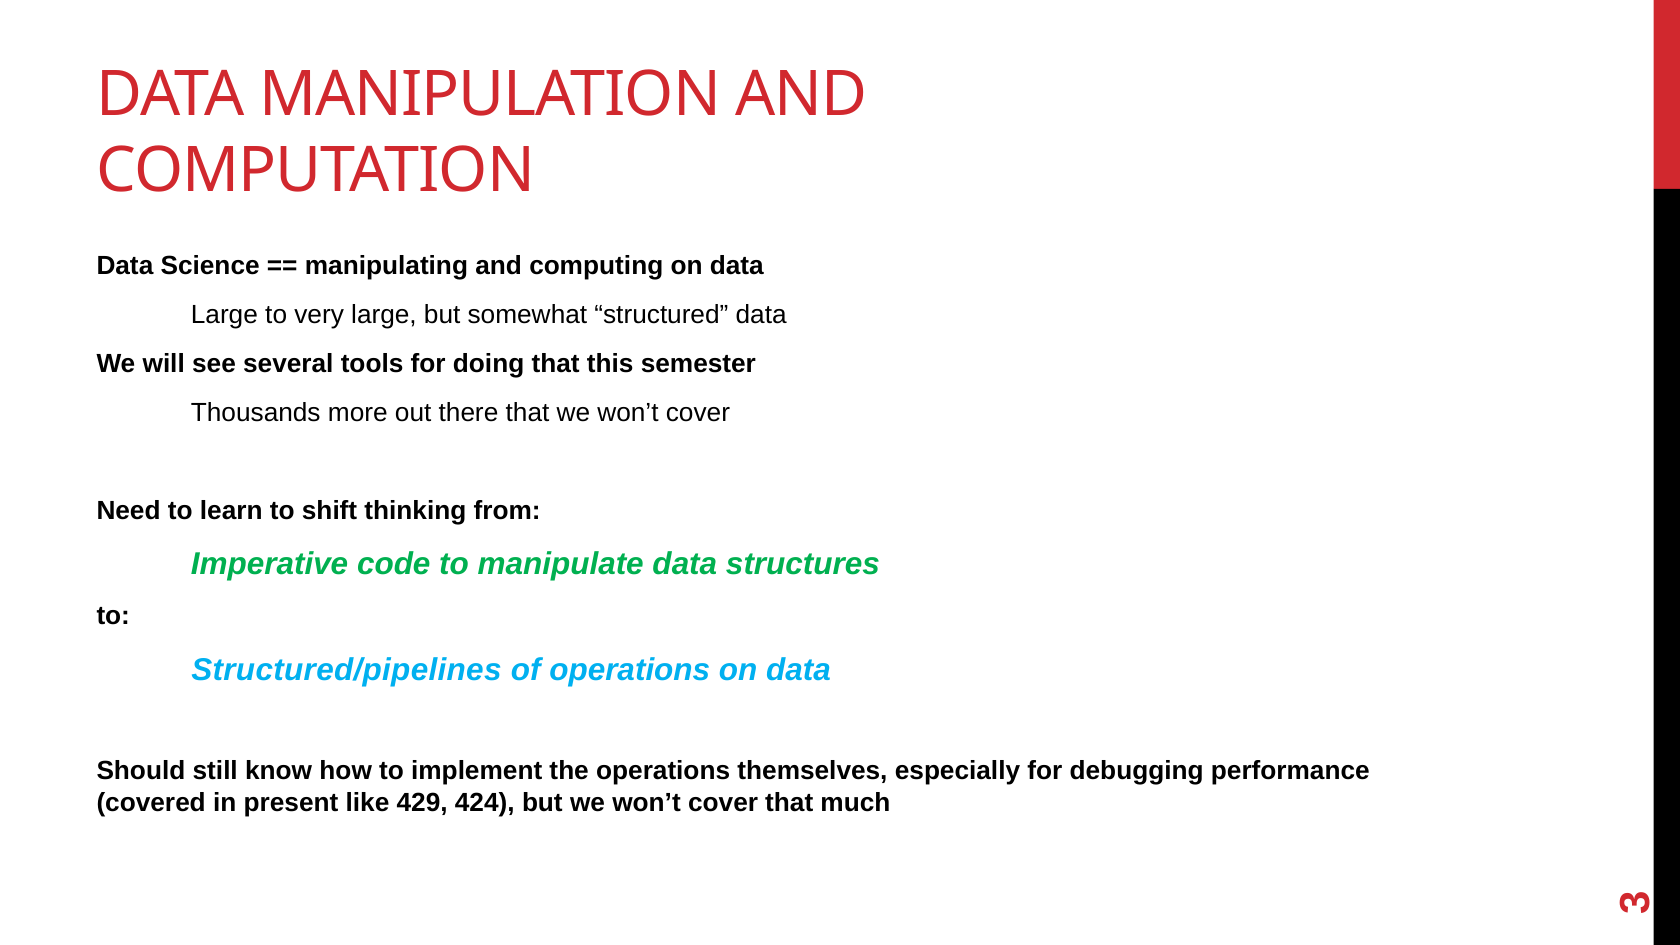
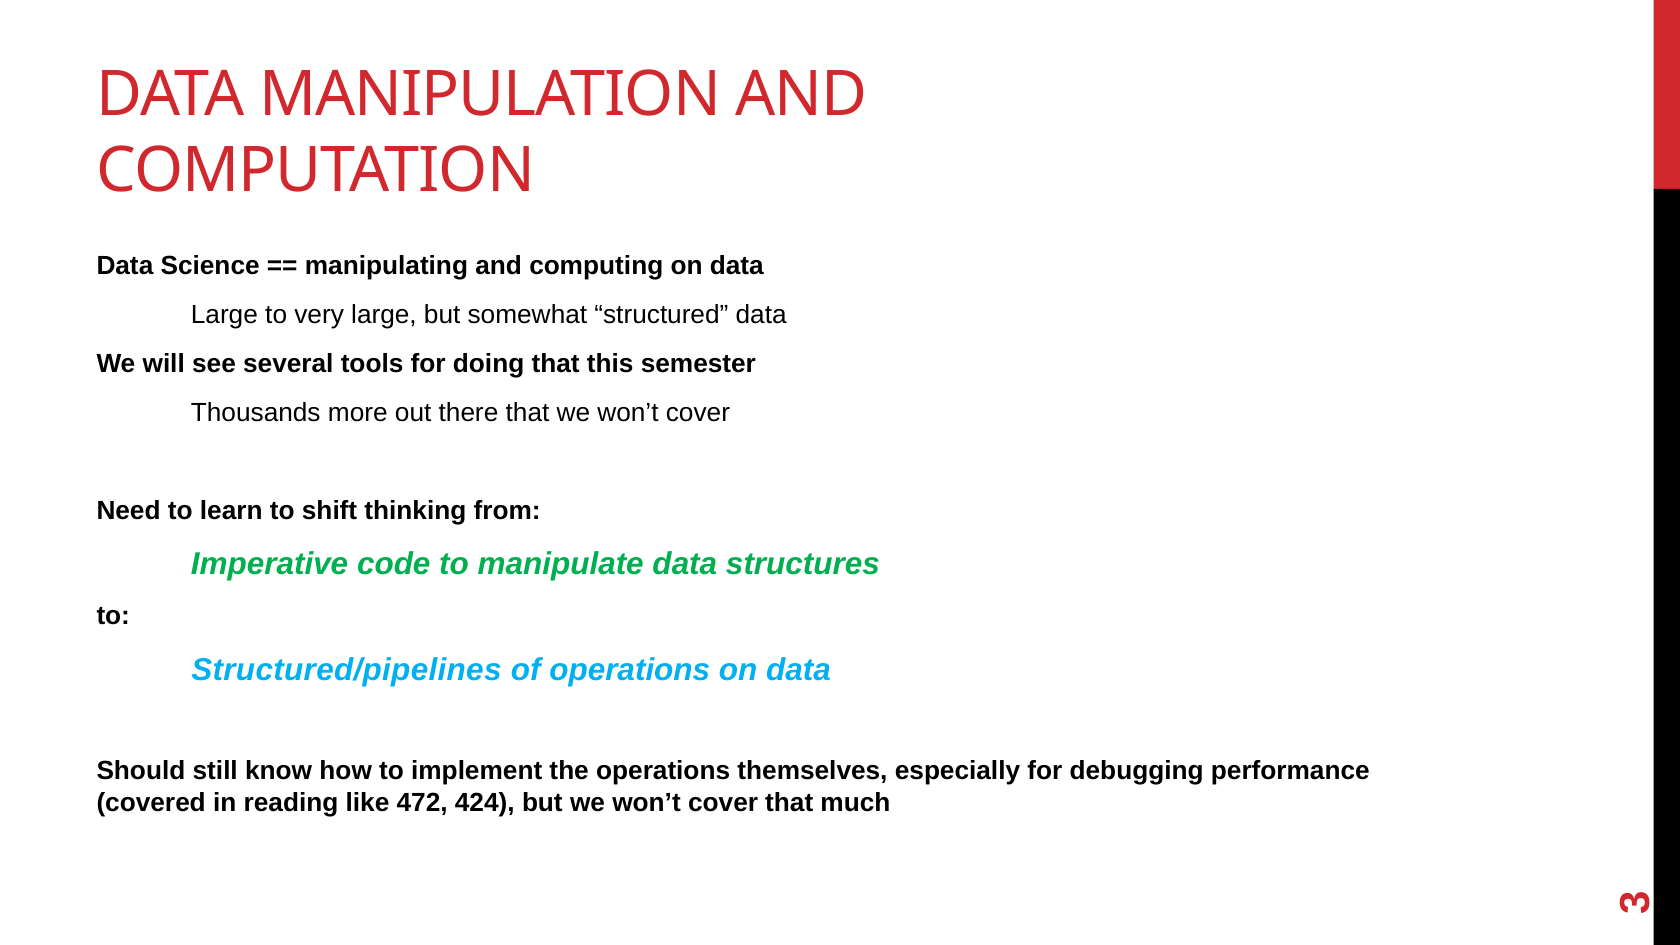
present: present -> reading
429: 429 -> 472
